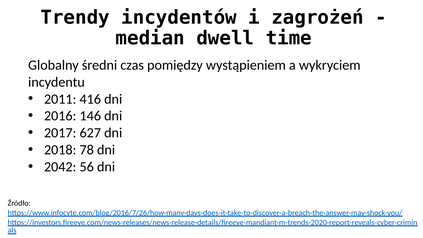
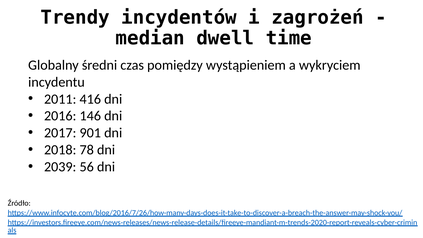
627: 627 -> 901
2042: 2042 -> 2039
